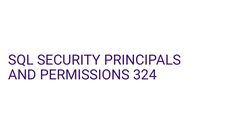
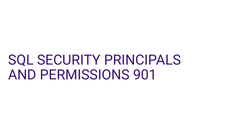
324: 324 -> 901
